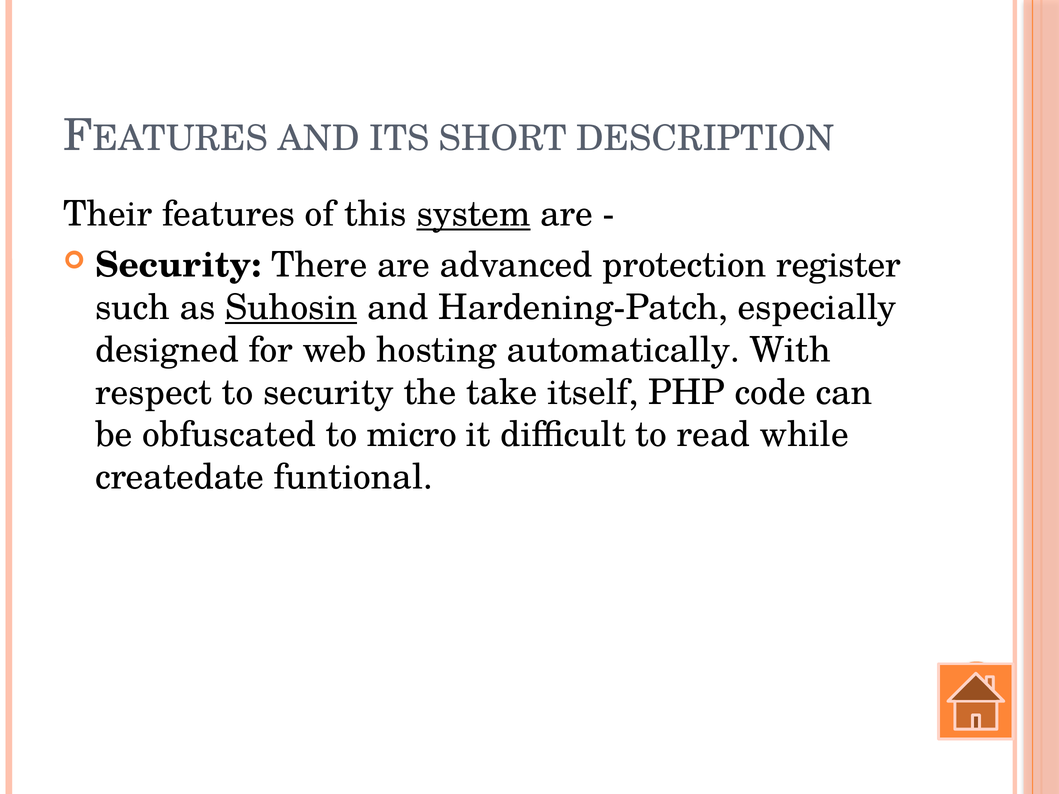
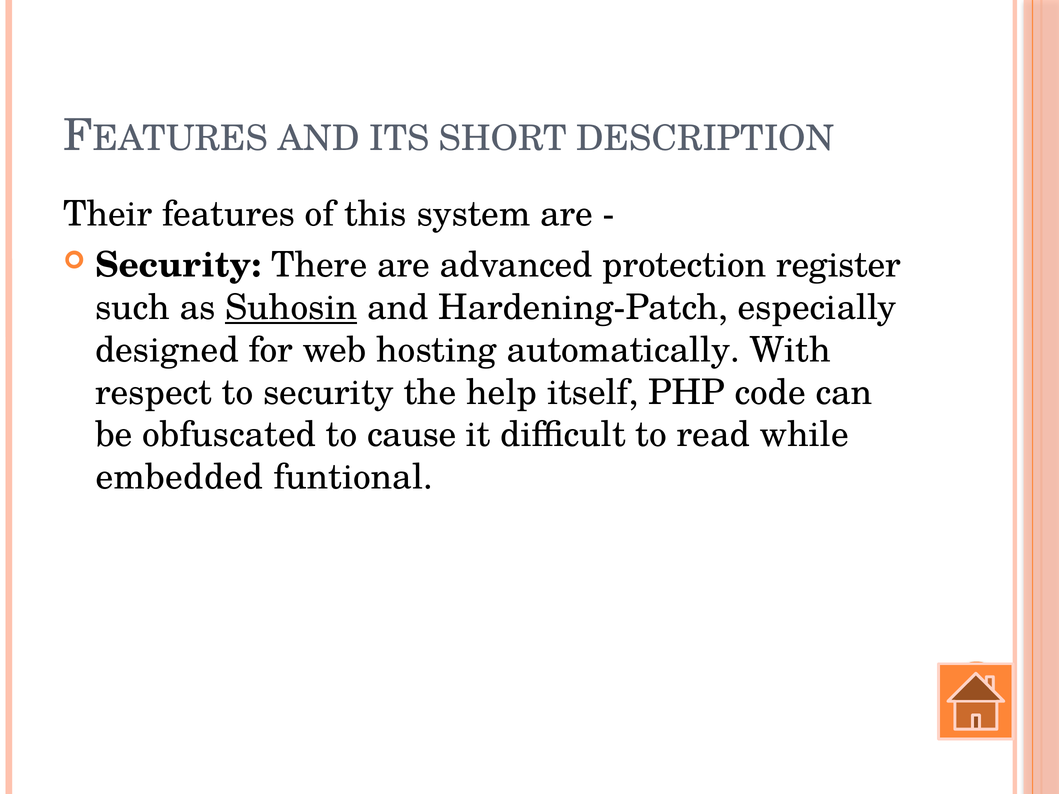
system underline: present -> none
take: take -> help
micro: micro -> cause
createdate: createdate -> embedded
